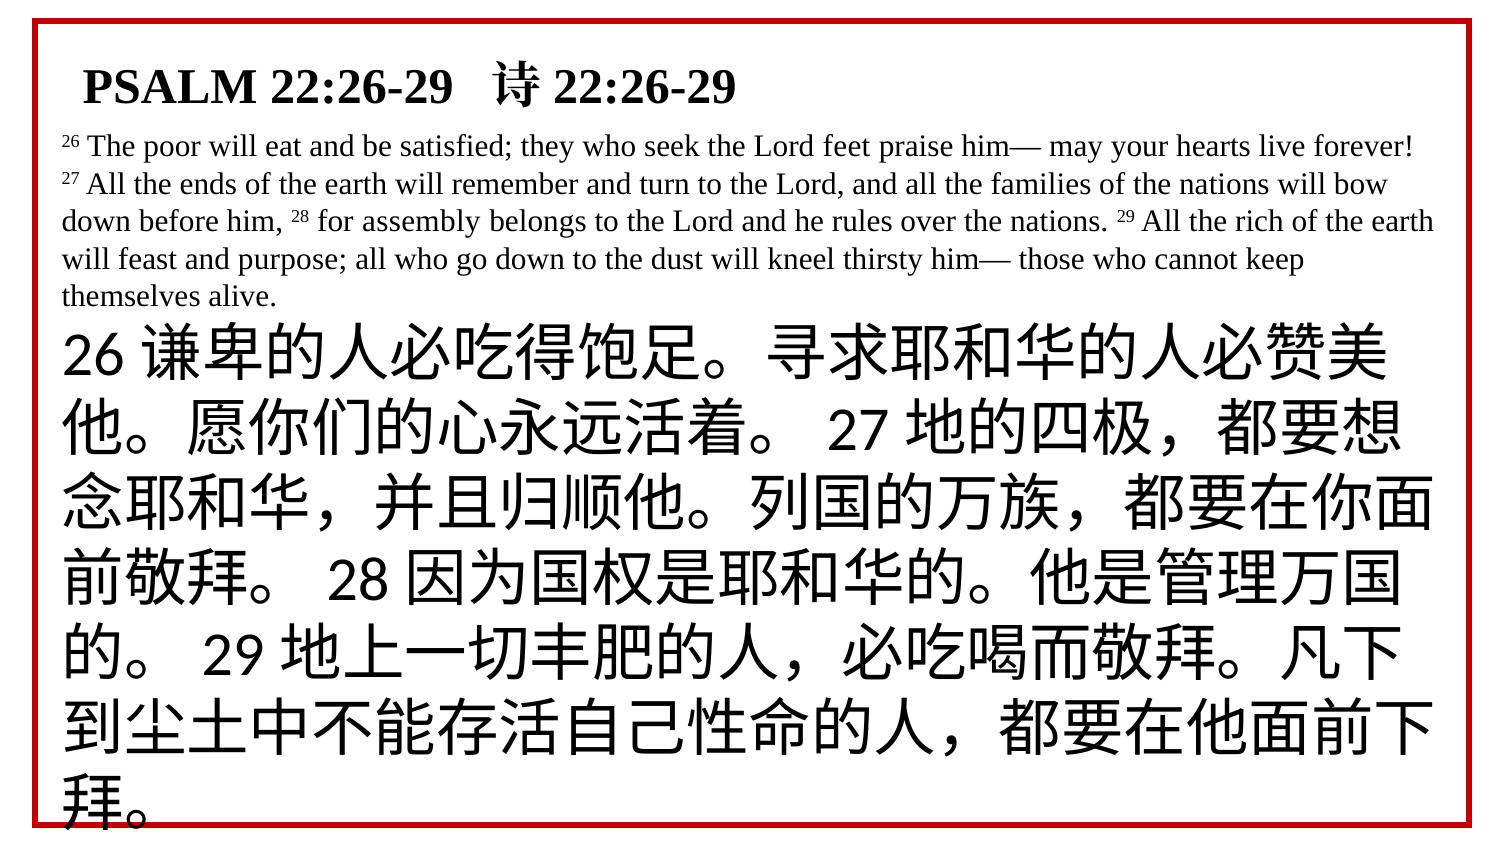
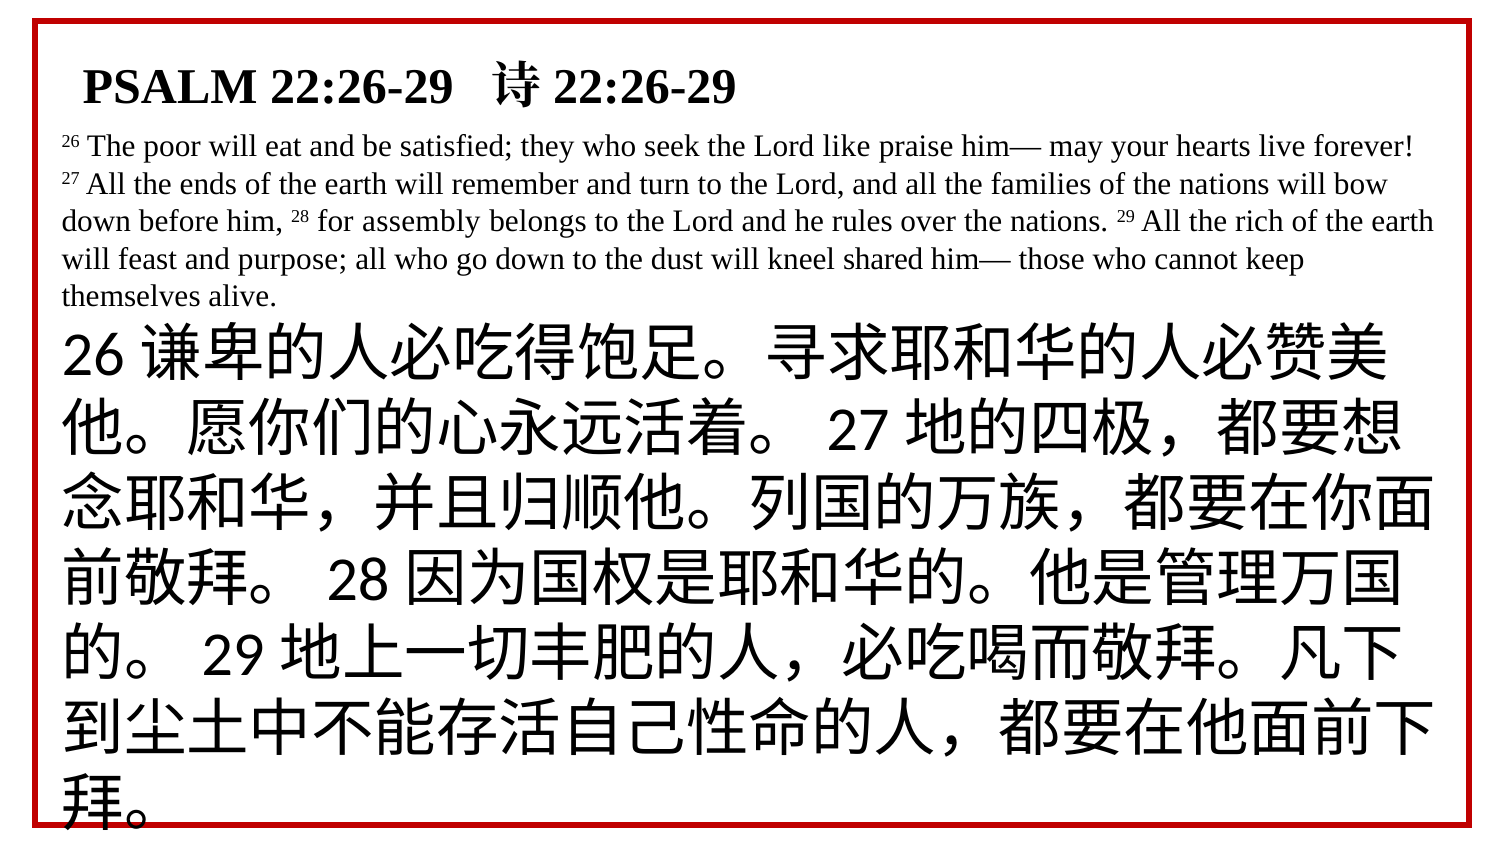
feet: feet -> like
thirsty: thirsty -> shared
